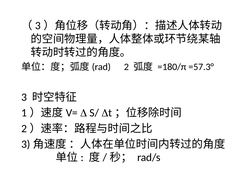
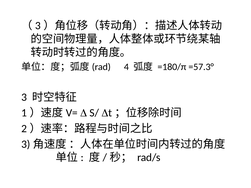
2: 2 -> 4
